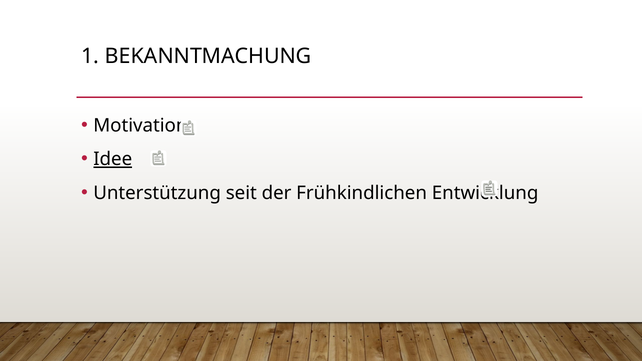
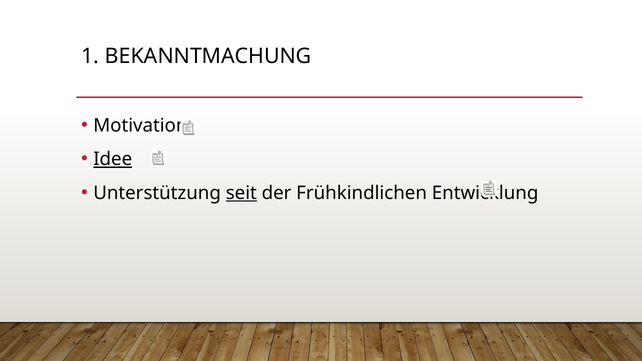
seit underline: none -> present
